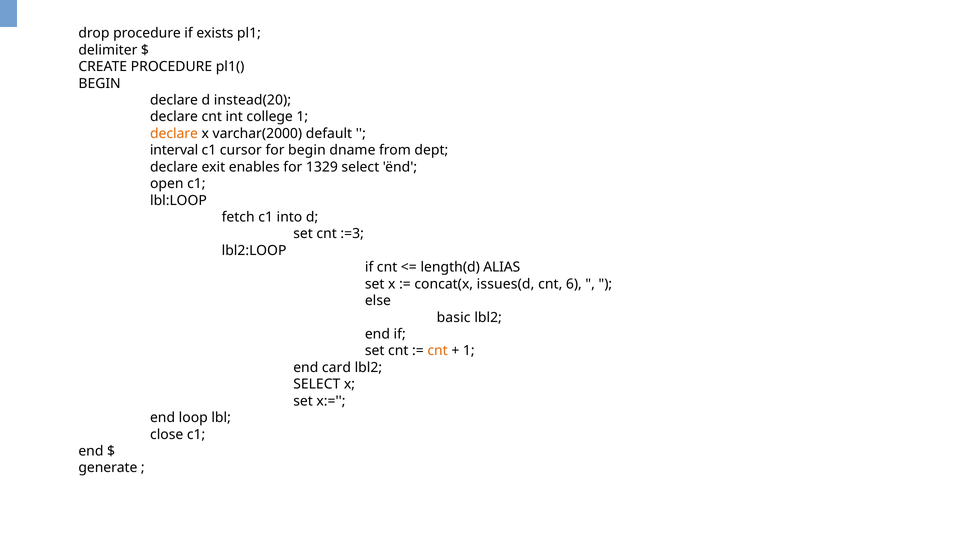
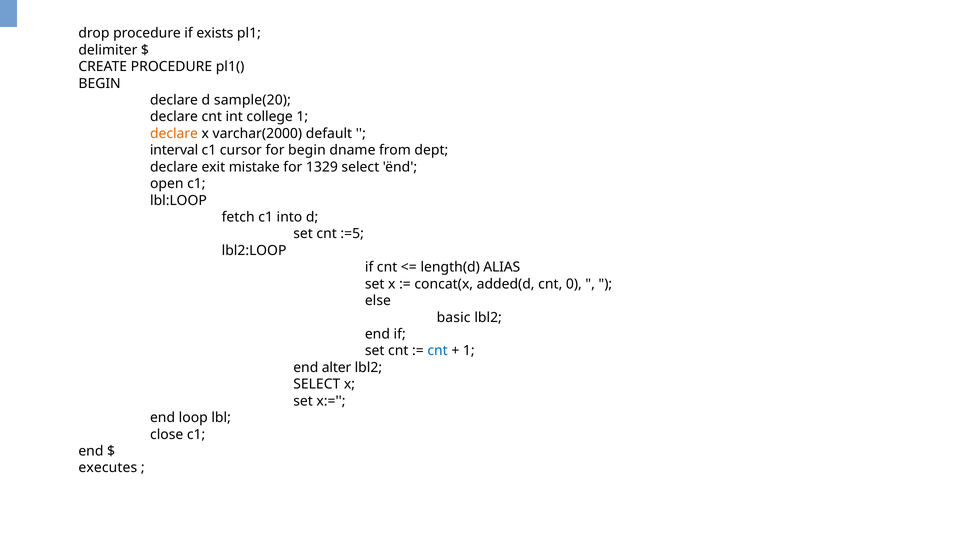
instead(20: instead(20 -> sample(20
enables: enables -> mistake
:=3: :=3 -> :=5
issues(d: issues(d -> added(d
6: 6 -> 0
cnt at (438, 351) colour: orange -> blue
card: card -> alter
generate: generate -> executes
